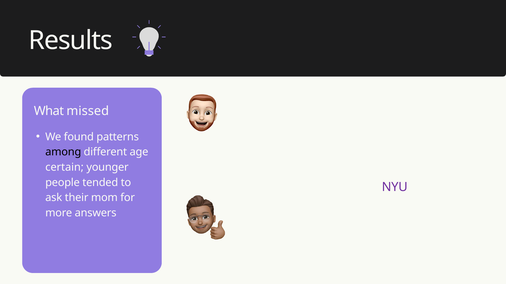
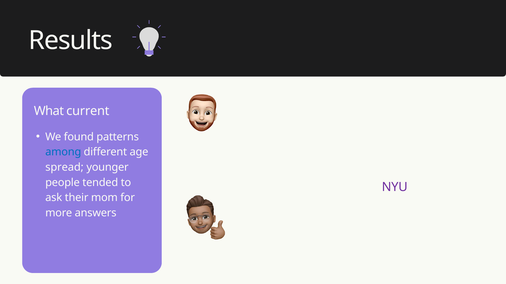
missed: missed -> current
among colour: black -> blue
certain: certain -> spread
